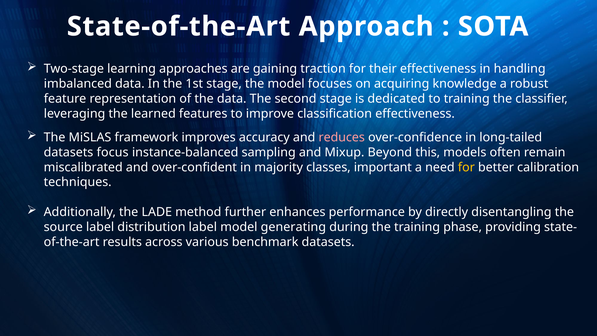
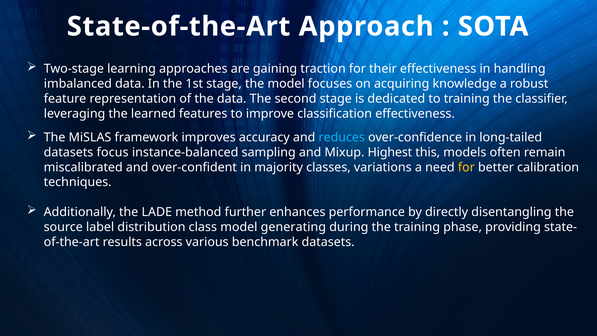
reduces colour: pink -> light blue
Beyond: Beyond -> Highest
important: important -> variations
distribution label: label -> class
